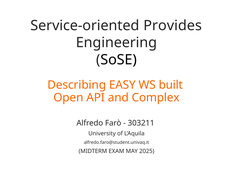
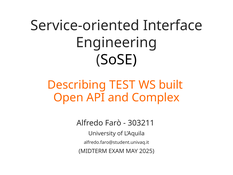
Provides: Provides -> Interface
EASY: EASY -> TEST
